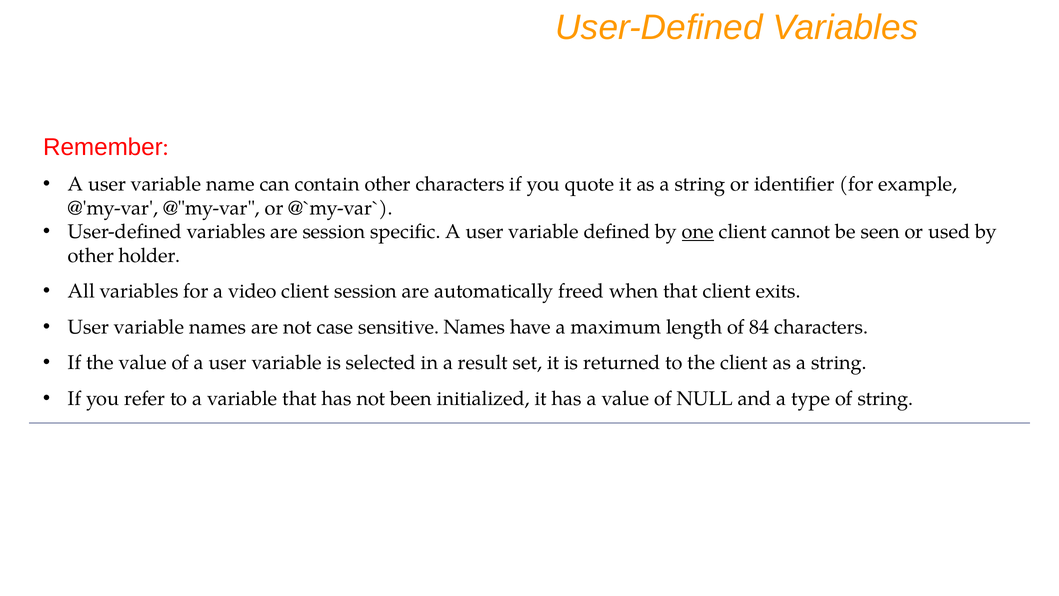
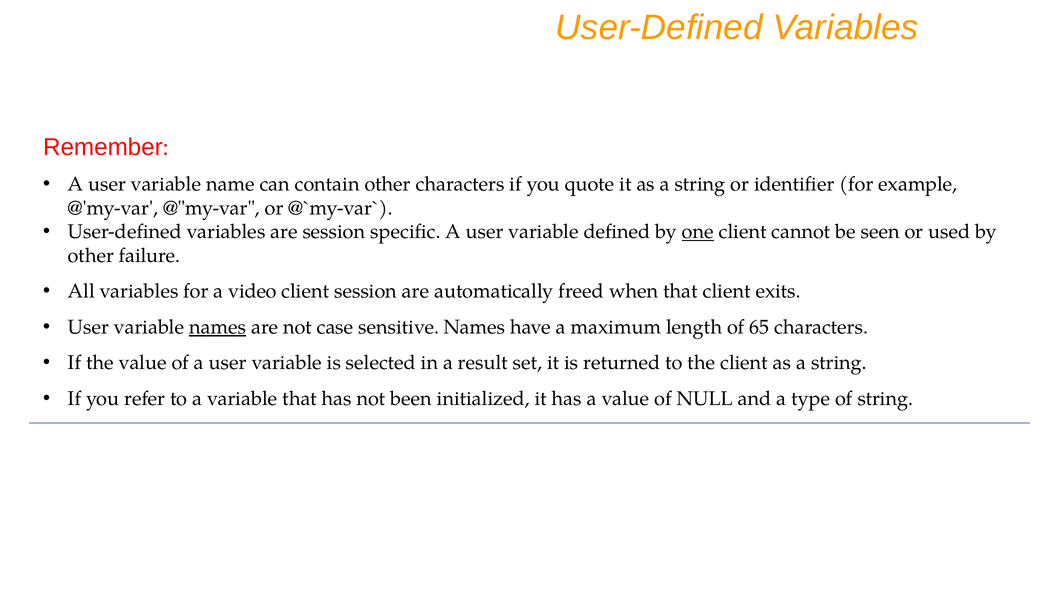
holder: holder -> failure
names at (218, 327) underline: none -> present
84: 84 -> 65
